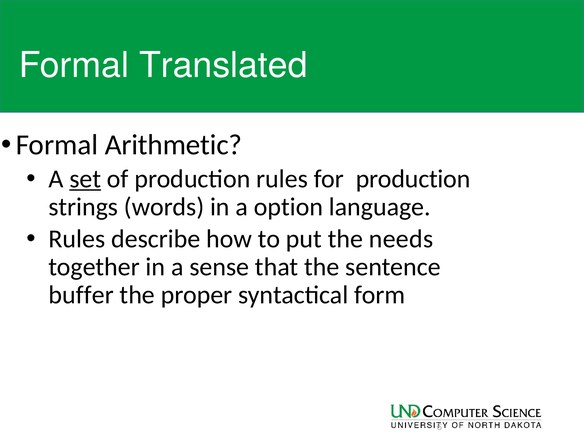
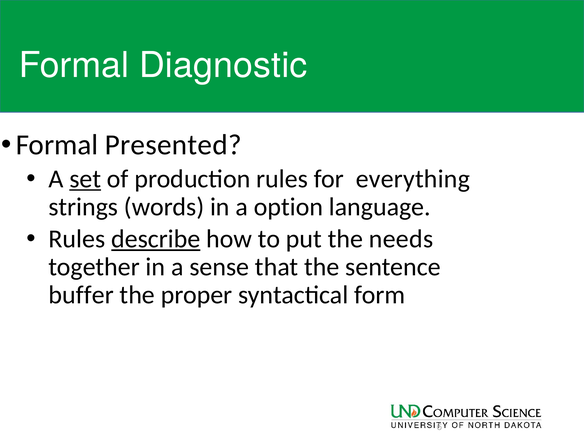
Translated: Translated -> Diagnostic
Arithmetic: Arithmetic -> Presented
for production: production -> everything
describe underline: none -> present
